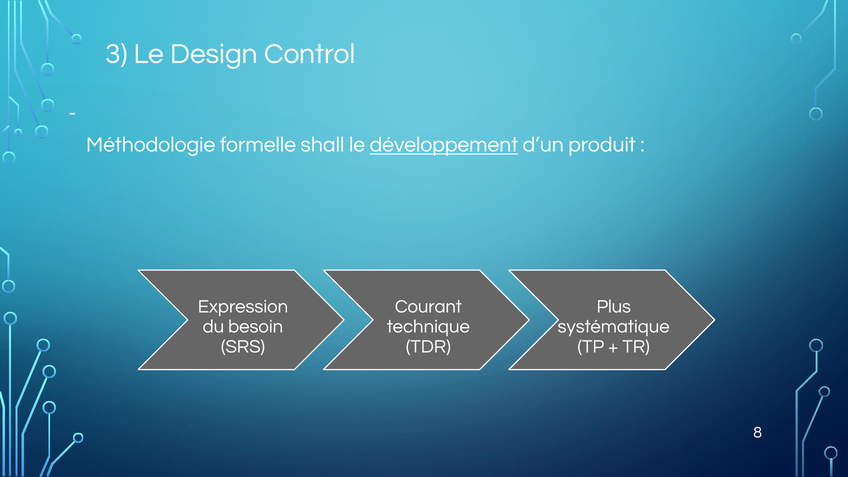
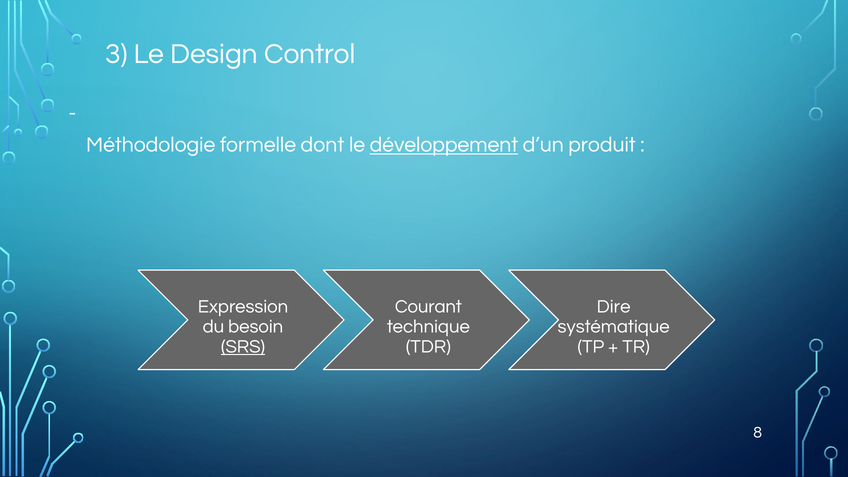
shall: shall -> dont
Plus: Plus -> Dire
SRS underline: none -> present
